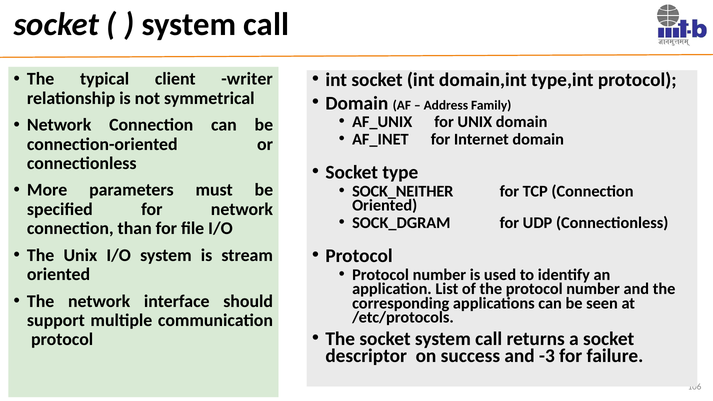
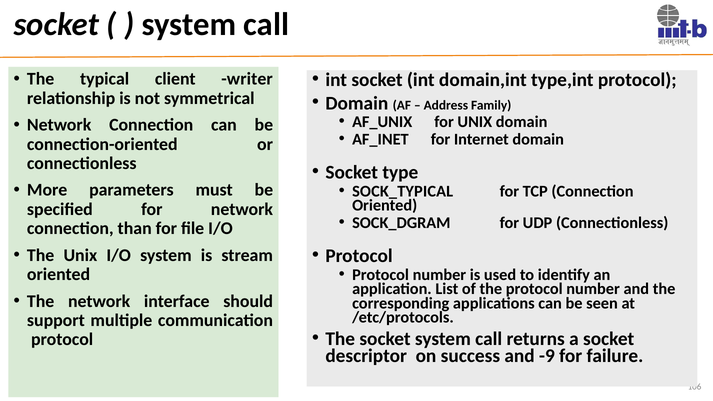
SOCK_NEITHER: SOCK_NEITHER -> SOCK_TYPICAL
-3: -3 -> -9
